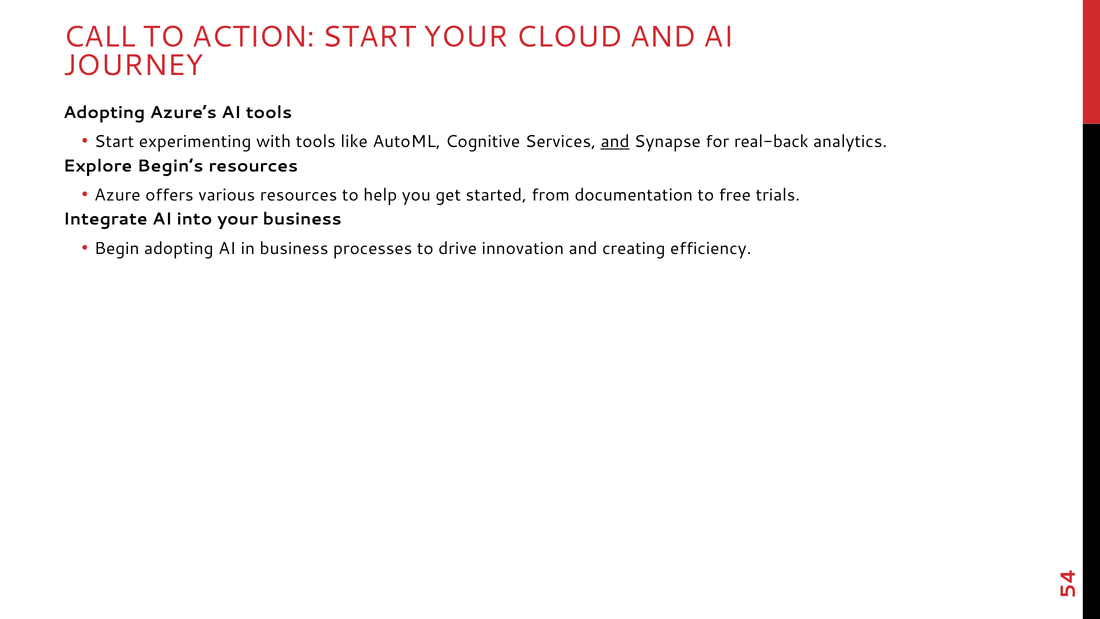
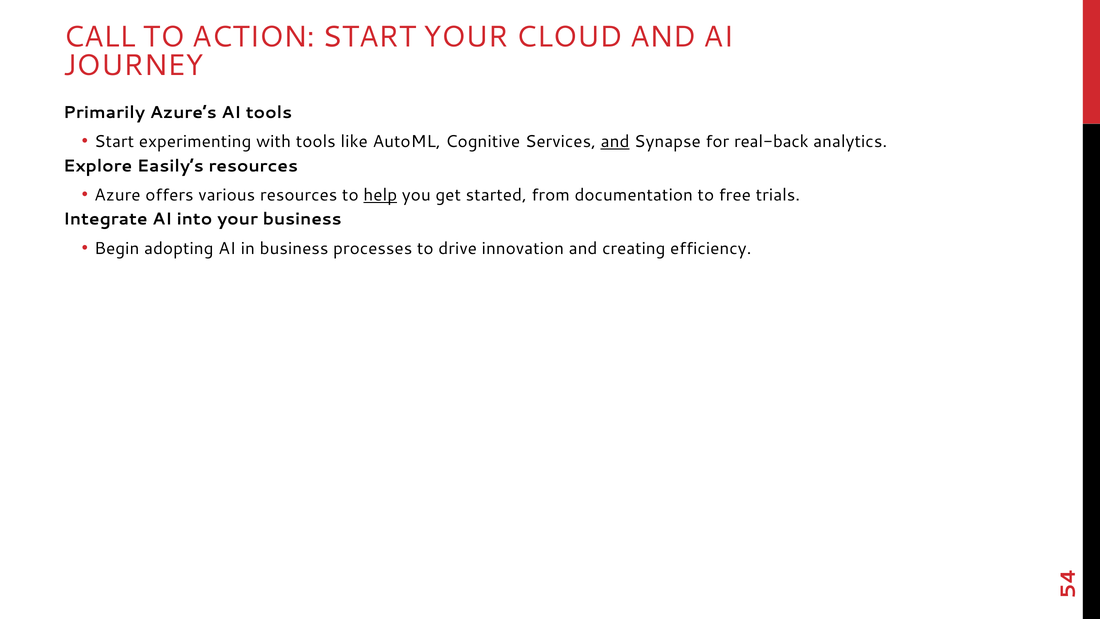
Adopting at (104, 113): Adopting -> Primarily
Begin’s: Begin’s -> Easily’s
help underline: none -> present
